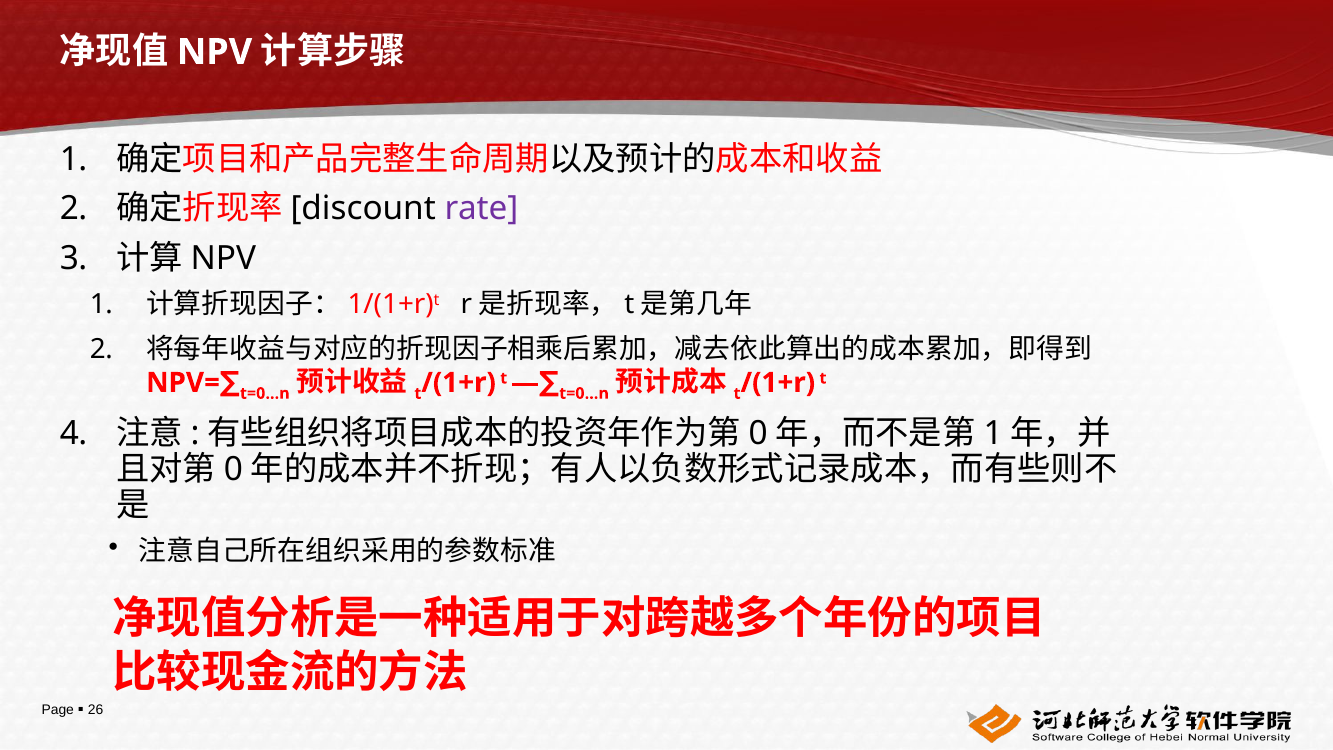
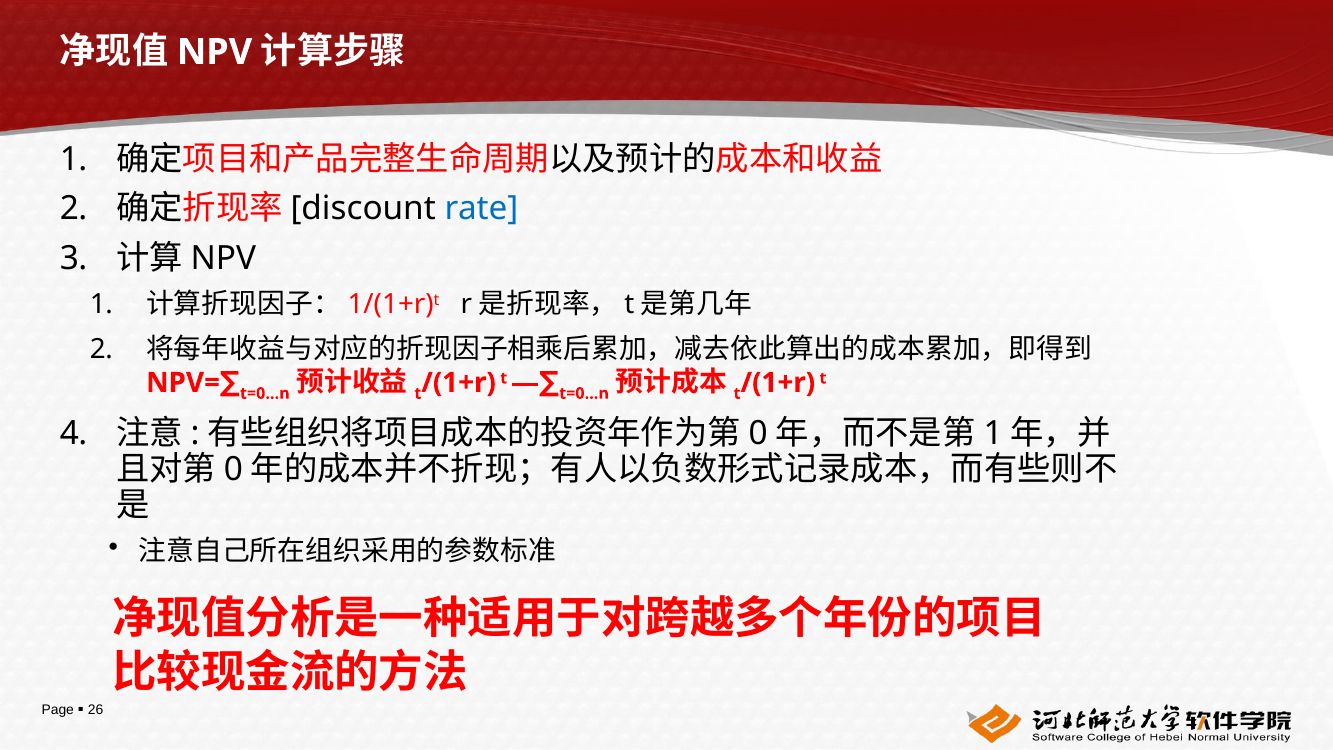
rate colour: purple -> blue
